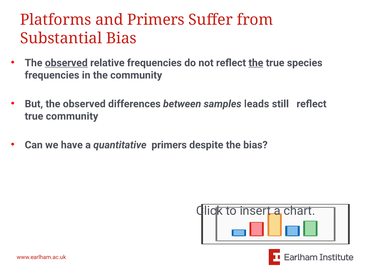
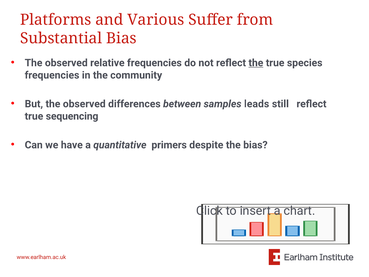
and Primers: Primers -> Various
observed at (66, 63) underline: present -> none
true community: community -> sequencing
